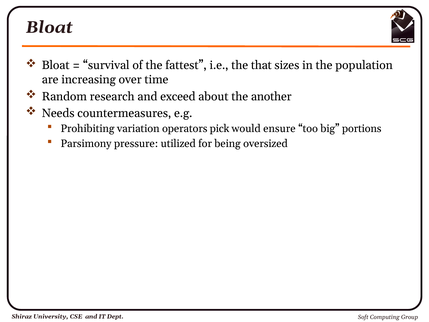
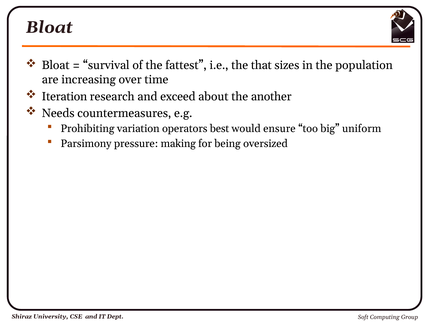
Random: Random -> Iteration
pick: pick -> best
portions: portions -> uniform
utilized: utilized -> making
